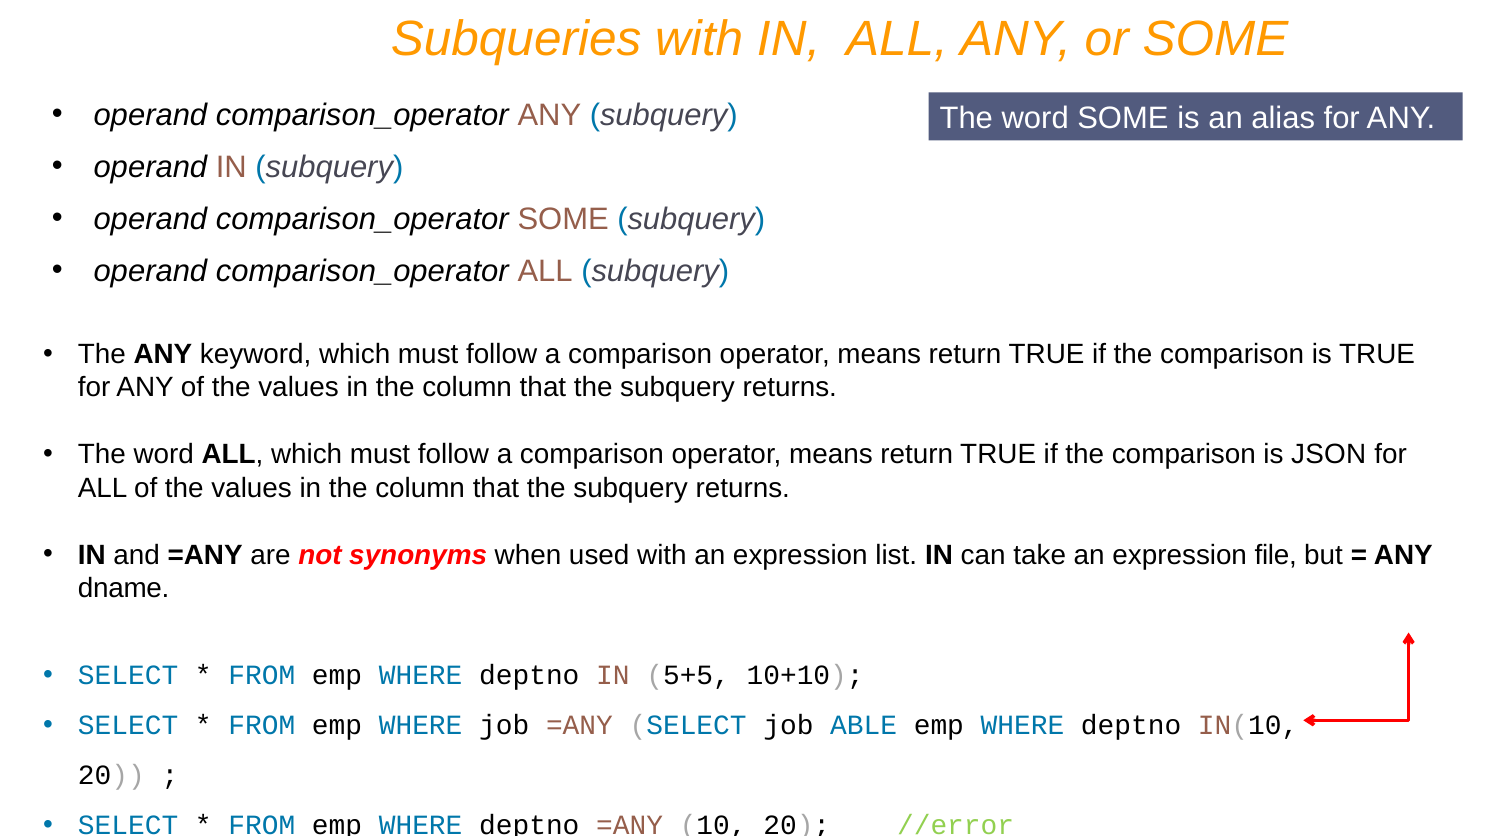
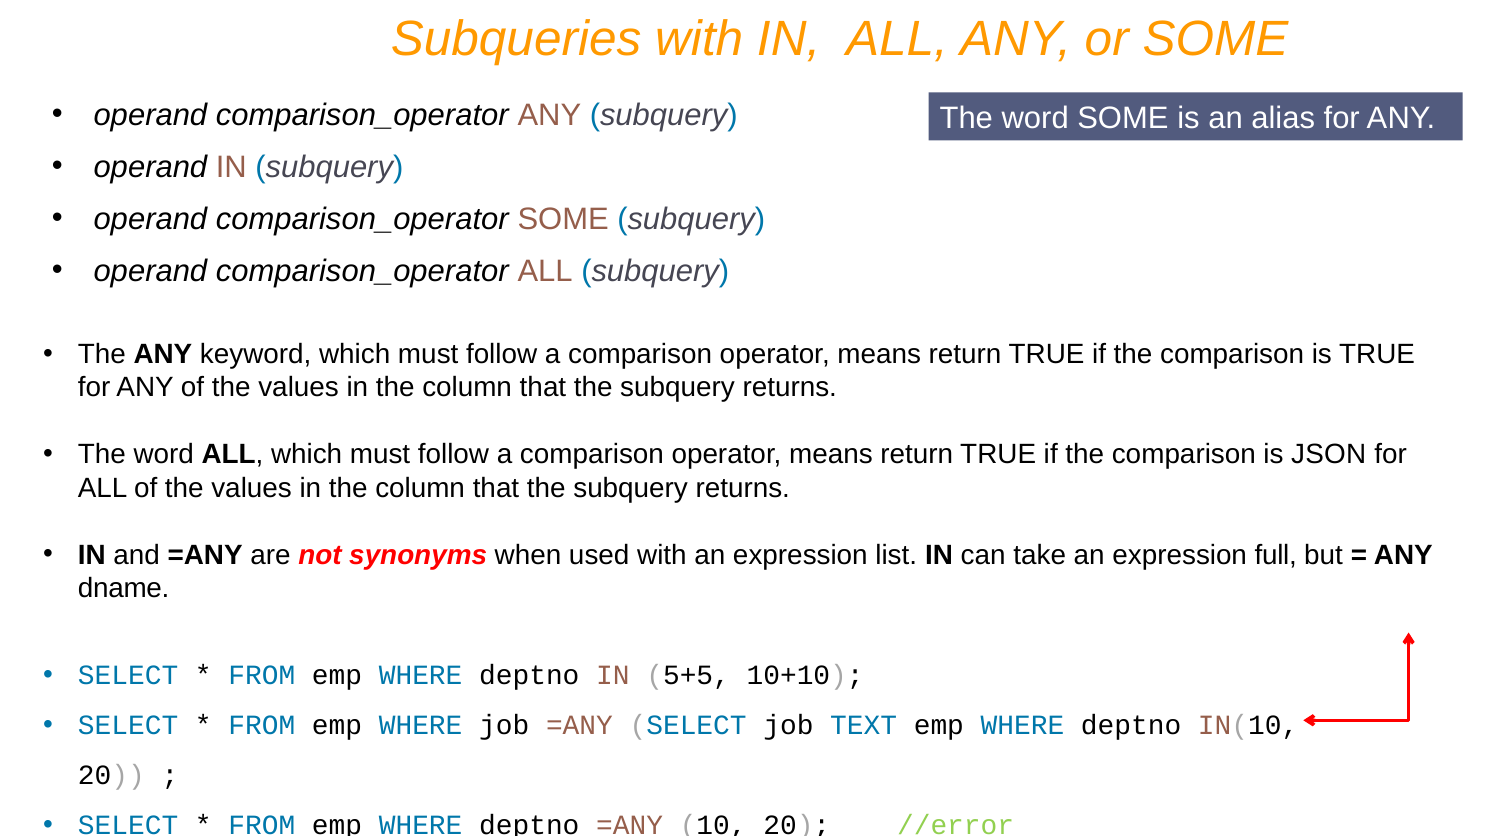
file: file -> full
ABLE: ABLE -> TEXT
